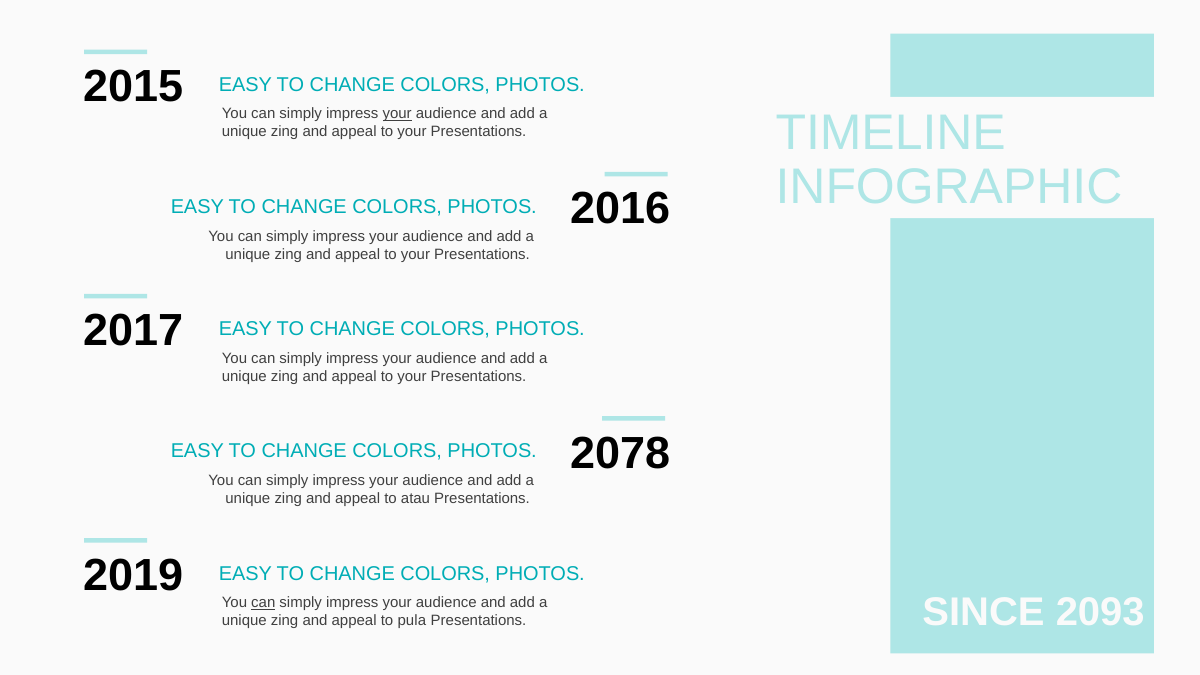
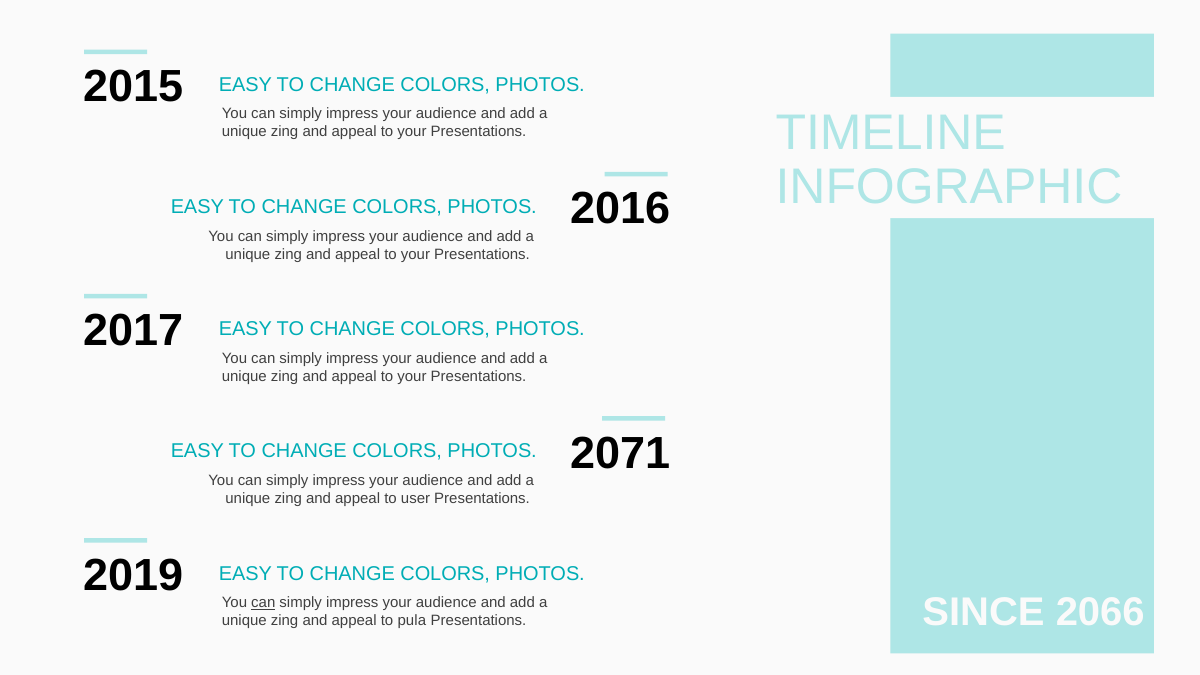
your at (397, 114) underline: present -> none
2078: 2078 -> 2071
atau: atau -> user
2093: 2093 -> 2066
